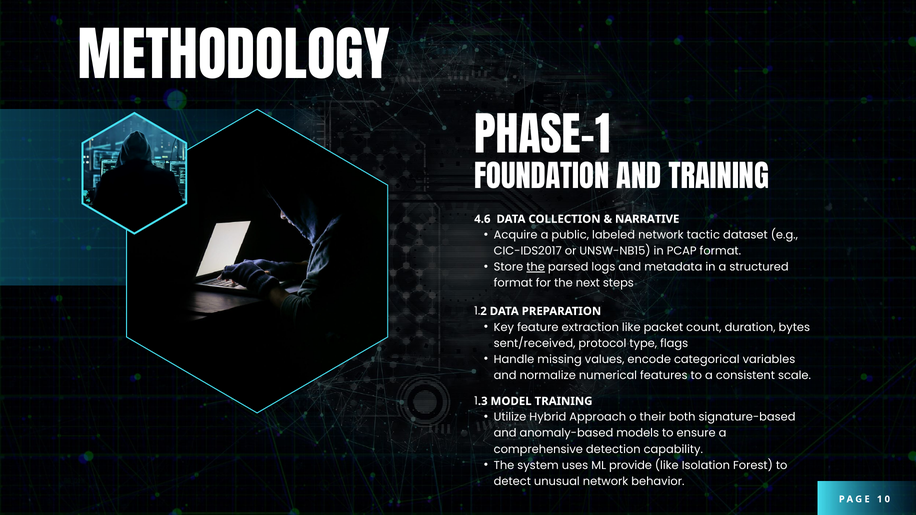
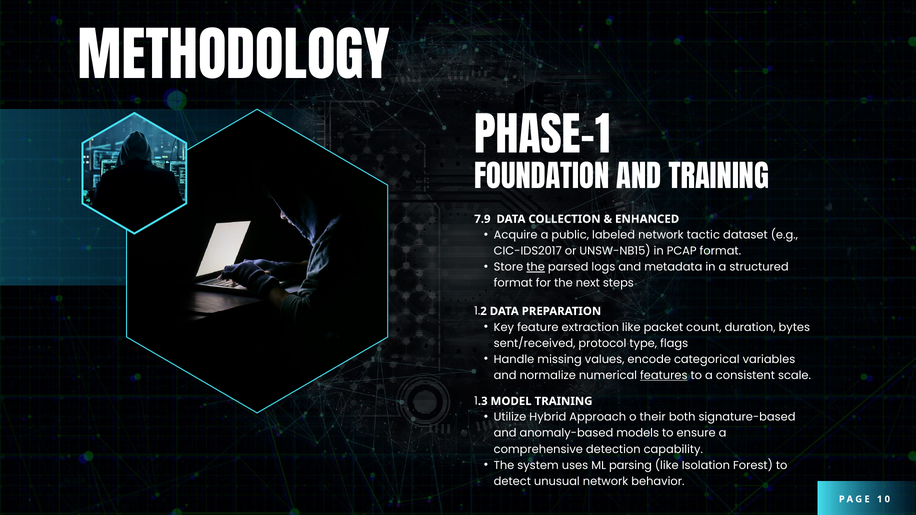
4.6: 4.6 -> 7.9
NARRATIVE: NARRATIVE -> ENHANCED
features underline: none -> present
provide: provide -> parsing
